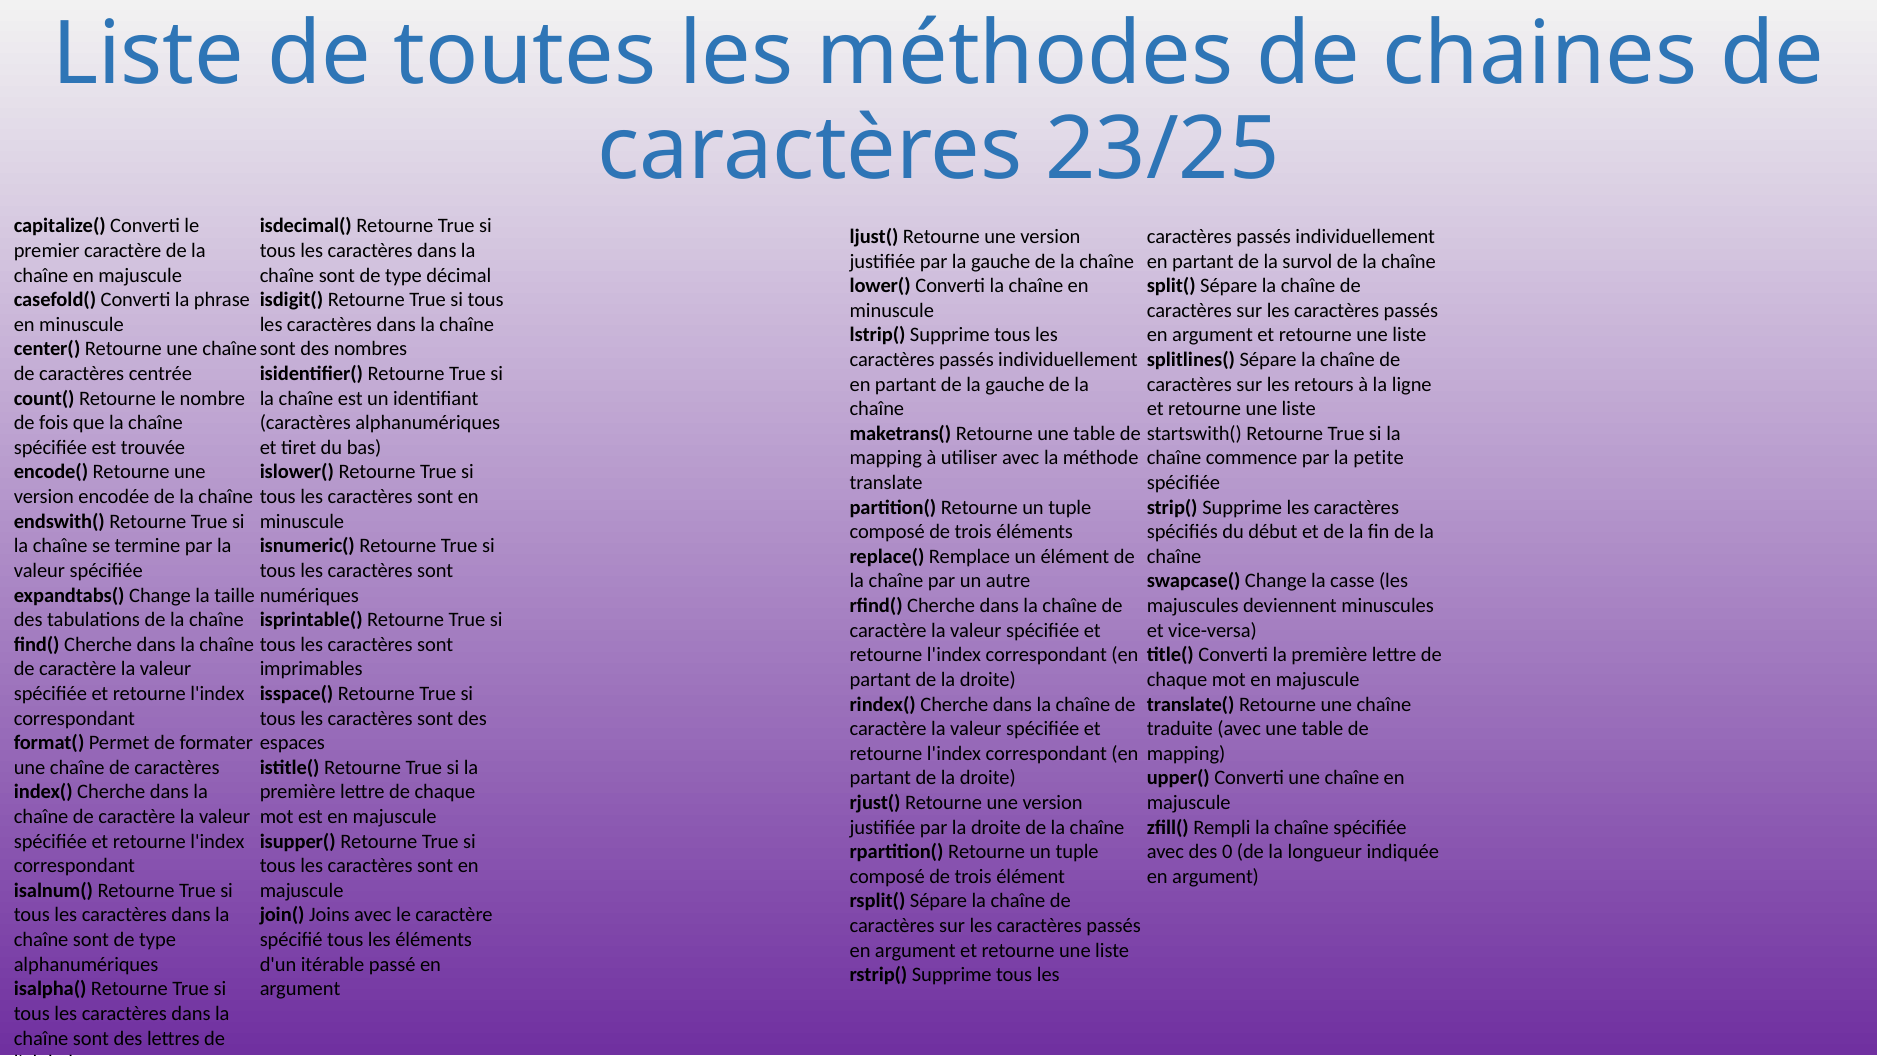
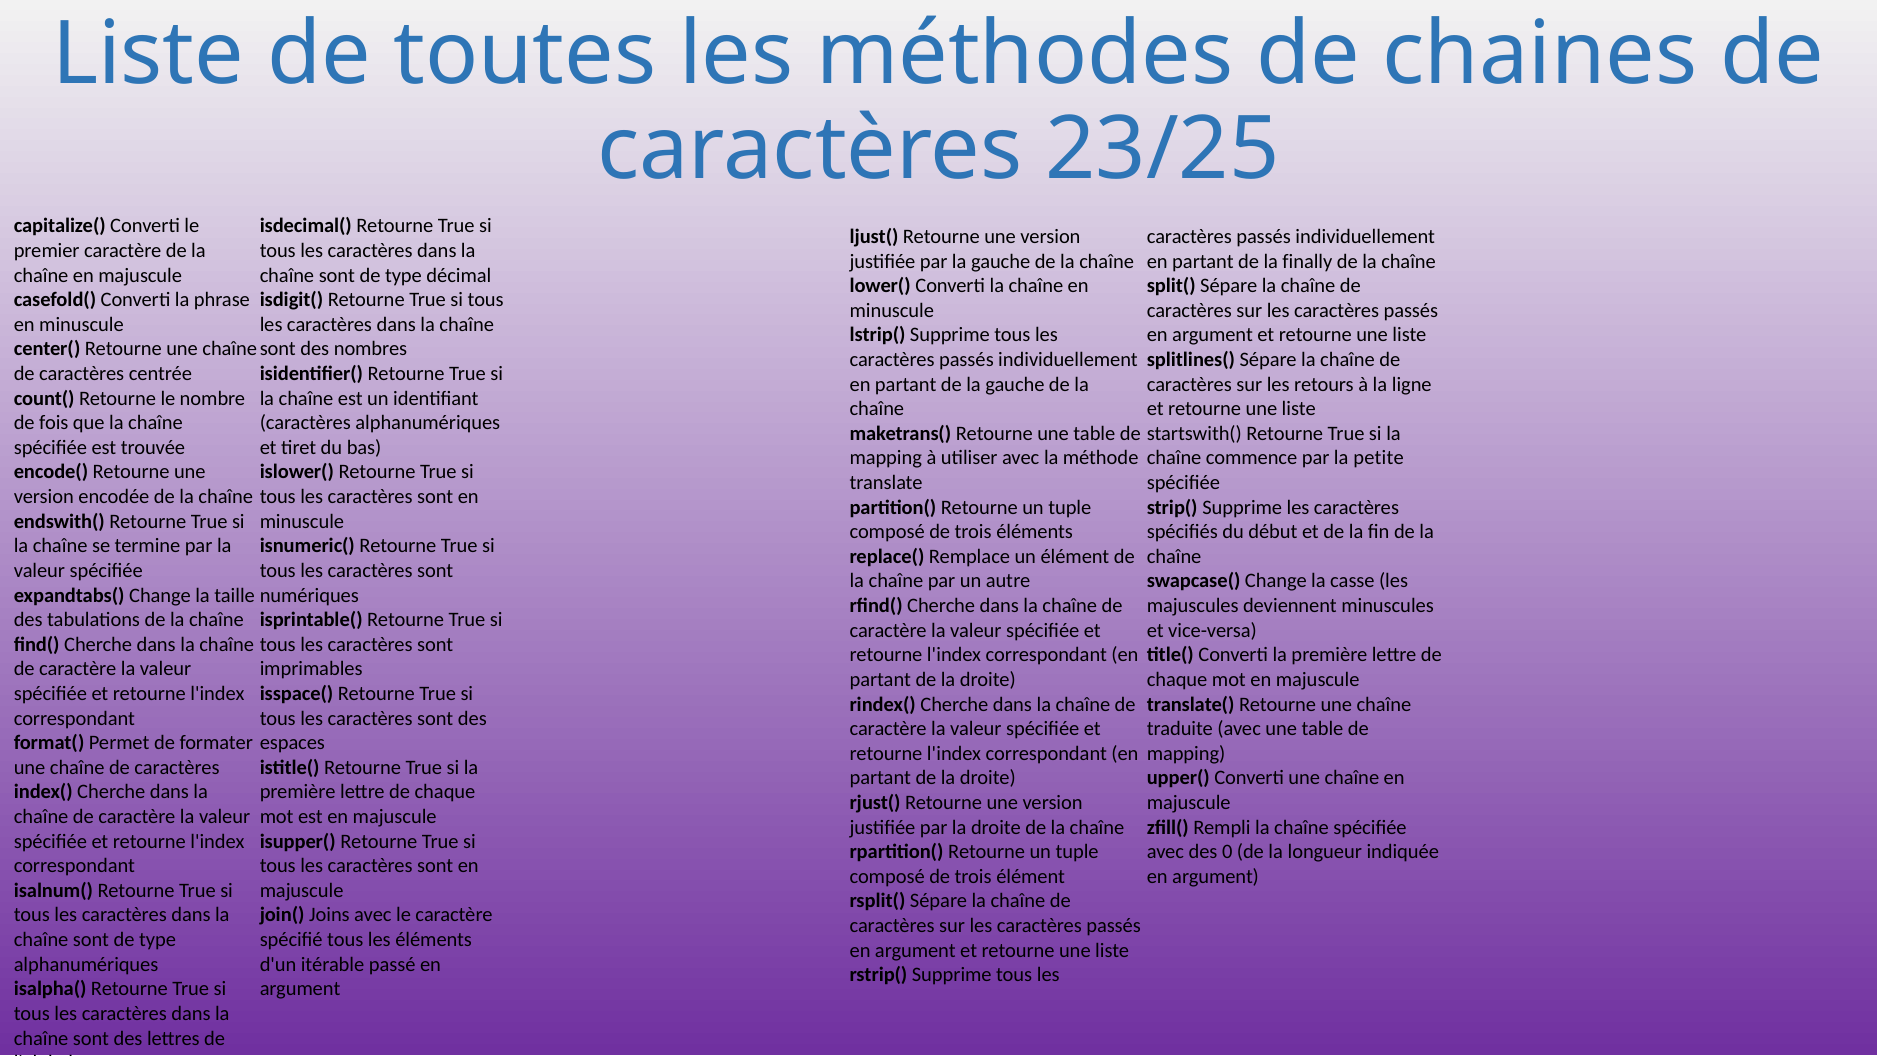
survol: survol -> finally
